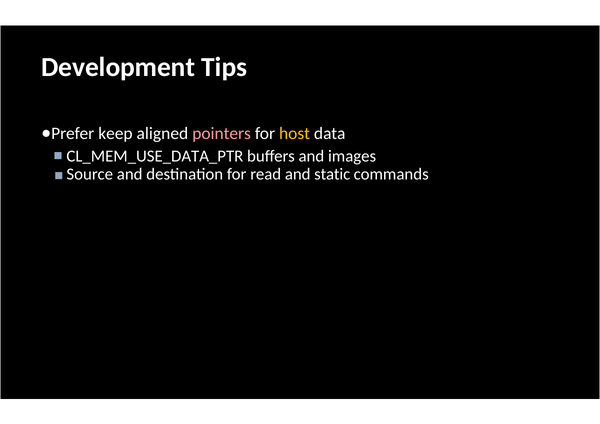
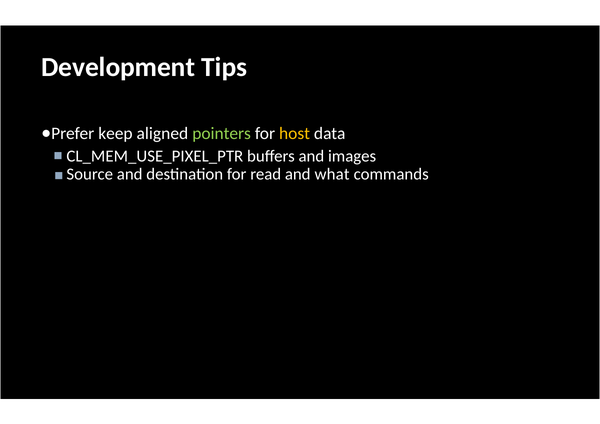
pointers colour: pink -> light green
CL_MEM_USE_DATA_PTR: CL_MEM_USE_DATA_PTR -> CL_MEM_USE_PIXEL_PTR
static: static -> what
